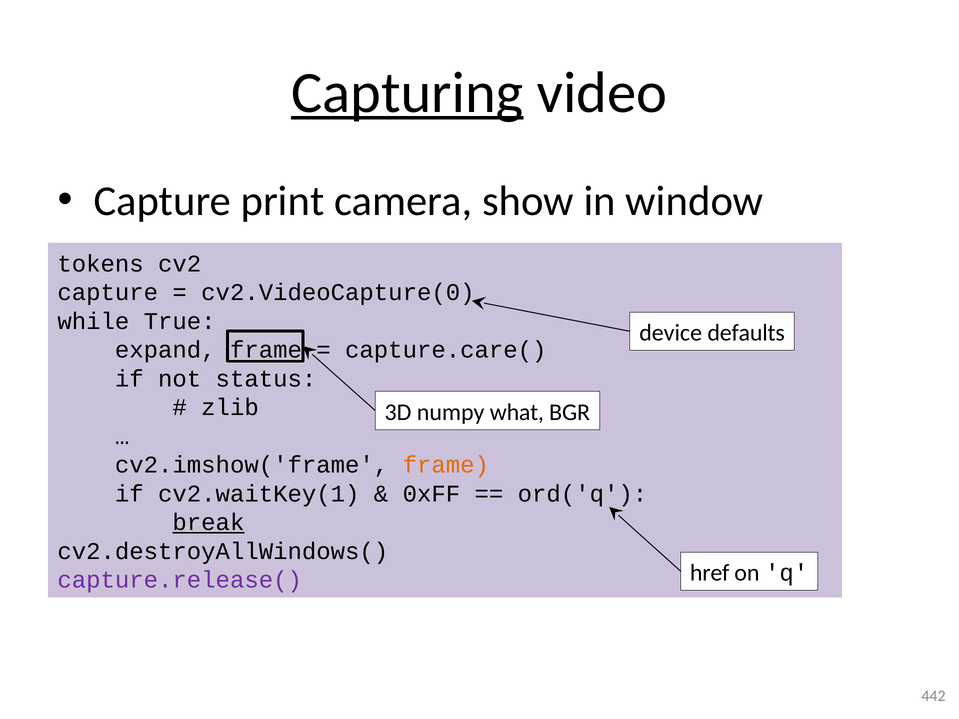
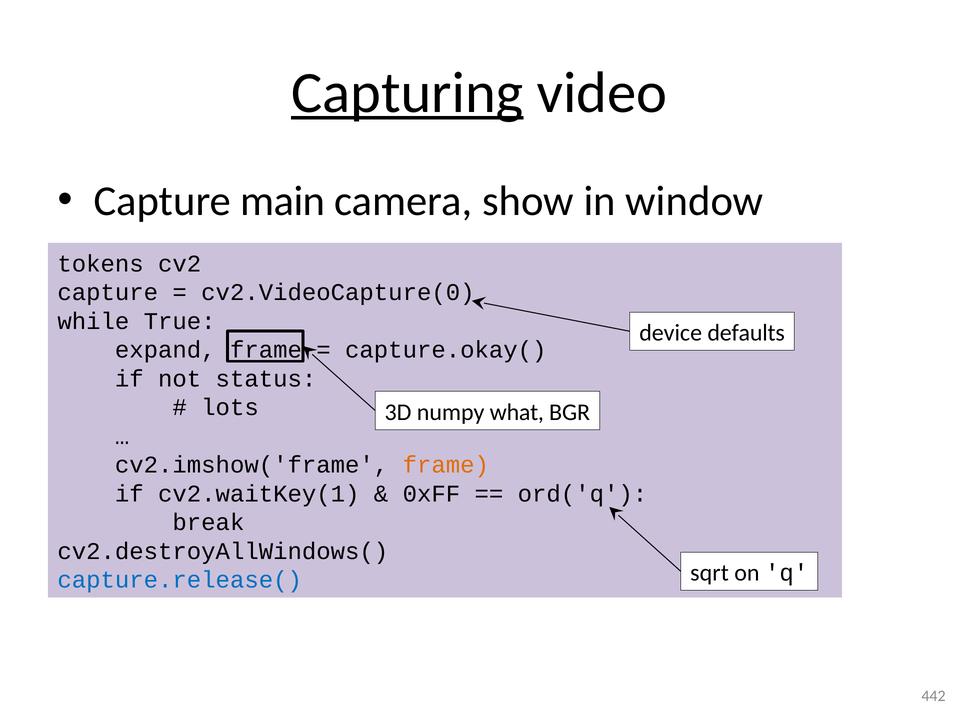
print: print -> main
capture.care(: capture.care( -> capture.okay(
zlib: zlib -> lots
break underline: present -> none
href: href -> sqrt
capture.release( colour: purple -> blue
